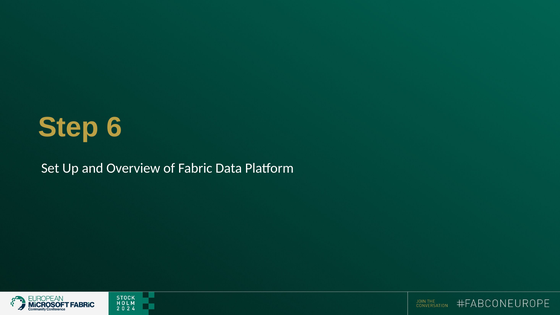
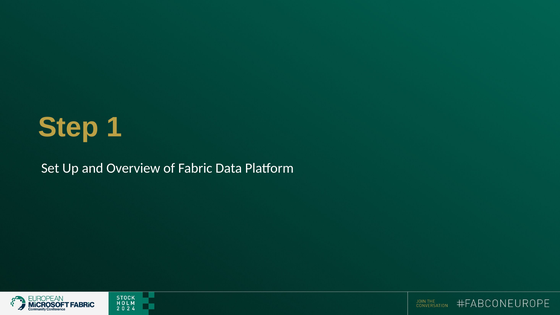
6: 6 -> 1
